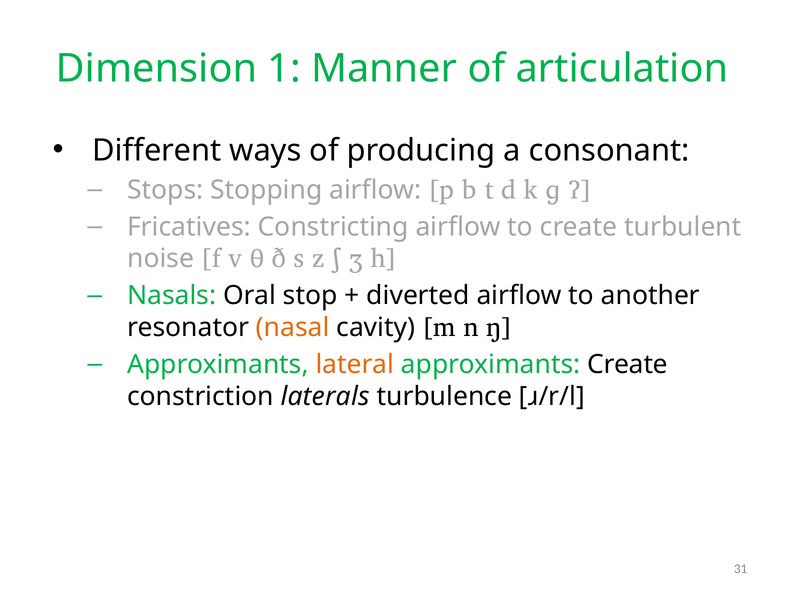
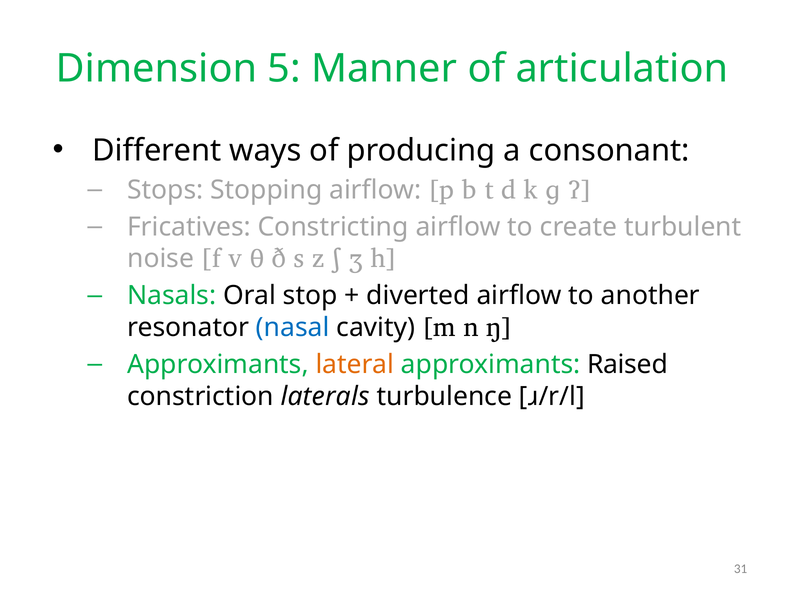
1: 1 -> 5
nasal colour: orange -> blue
approximants Create: Create -> Raised
